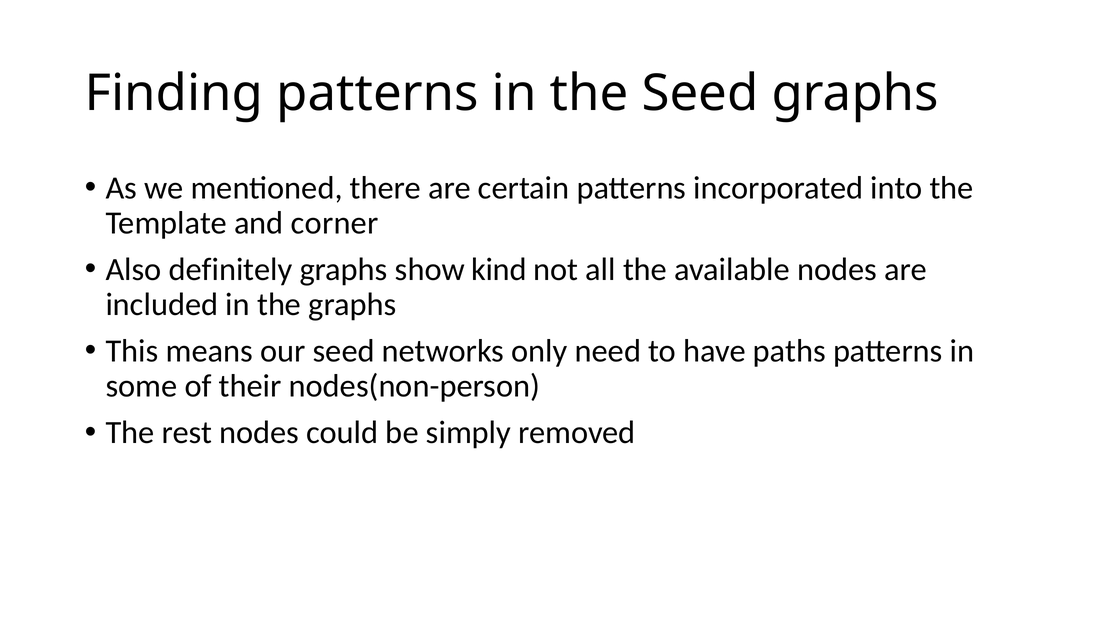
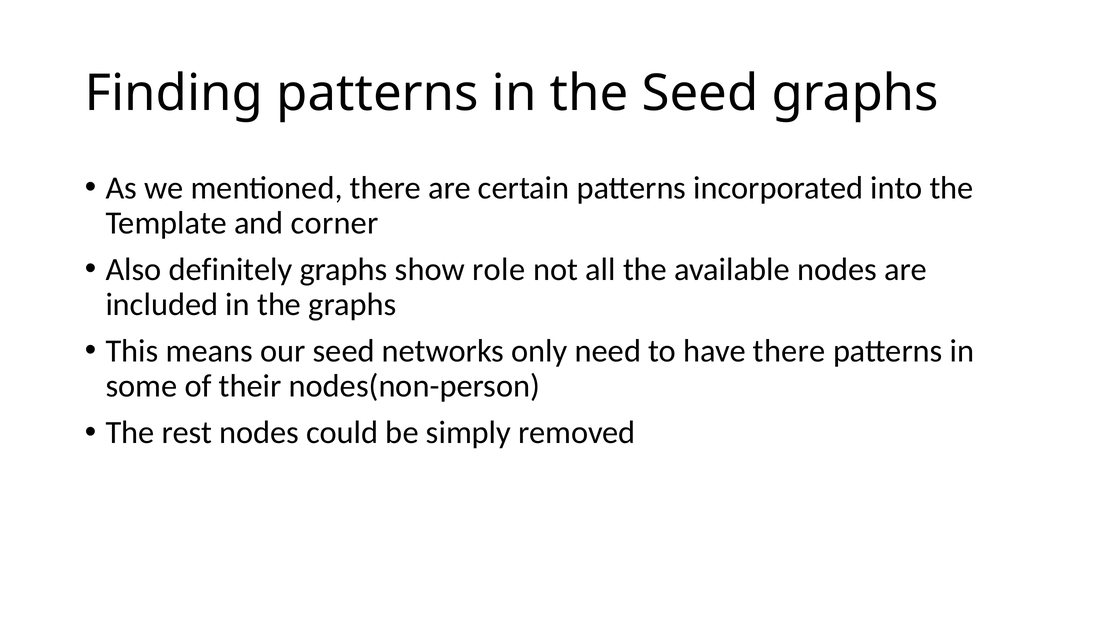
kind: kind -> role
have paths: paths -> there
